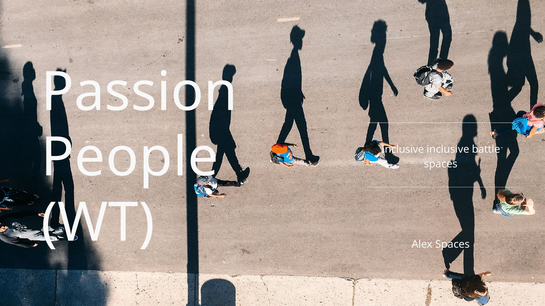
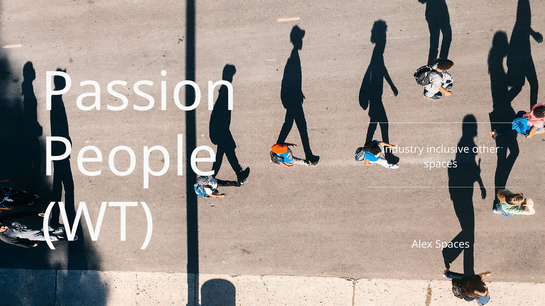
Inclusive at (403, 149): Inclusive -> Industry
battle: battle -> other
